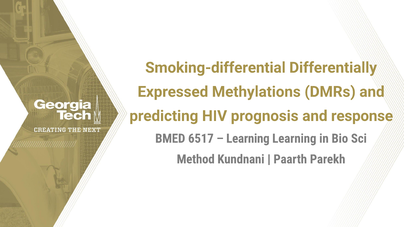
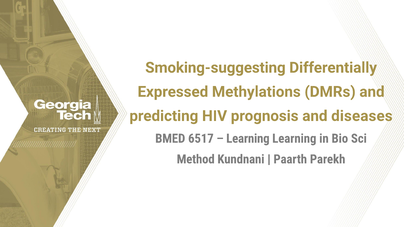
Smoking-differential: Smoking-differential -> Smoking-suggesting
response: response -> diseases
